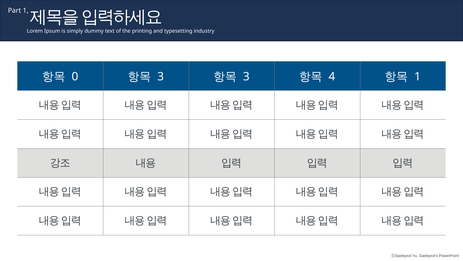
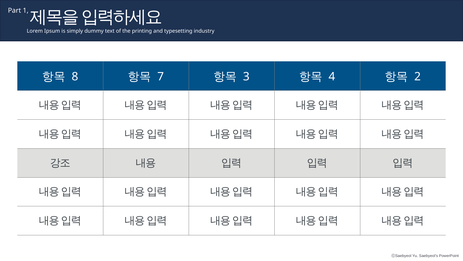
0: 0 -> 8
3 at (161, 76): 3 -> 7
1 at (418, 76): 1 -> 2
